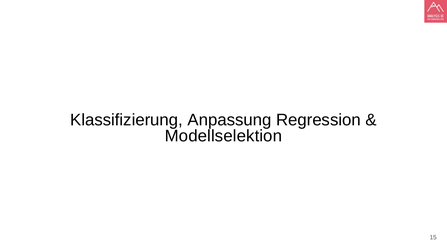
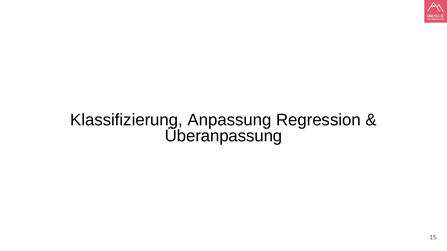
Modellselektion: Modellselektion -> Überanpassung
